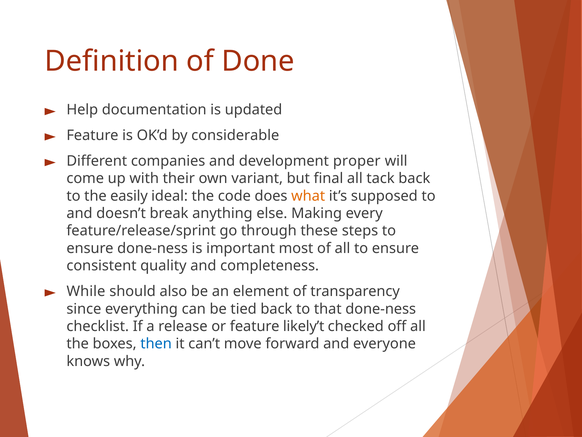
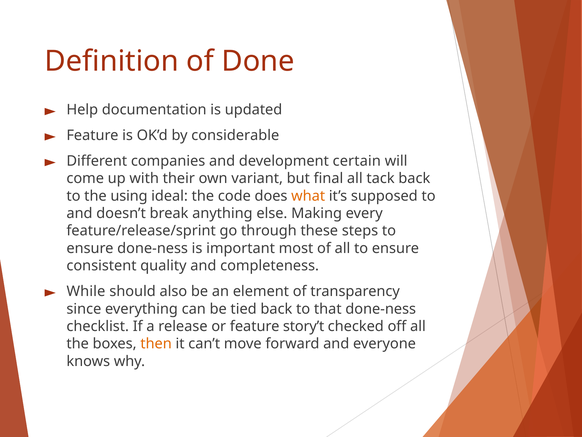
proper: proper -> certain
easily: easily -> using
likely’t: likely’t -> story’t
then colour: blue -> orange
